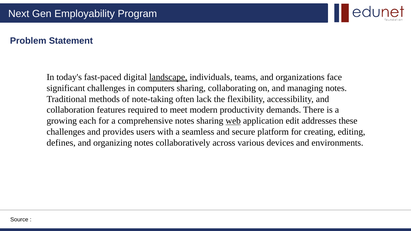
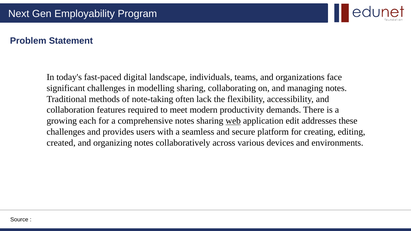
landscape underline: present -> none
computers: computers -> modelling
defines: defines -> created
